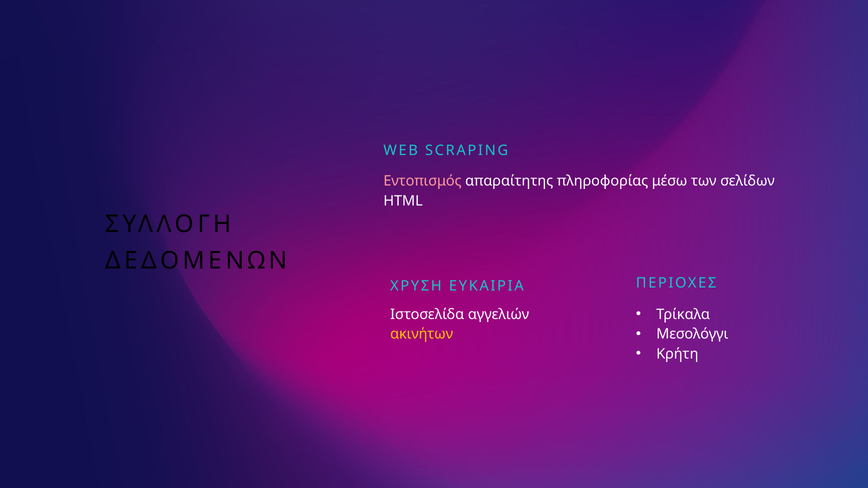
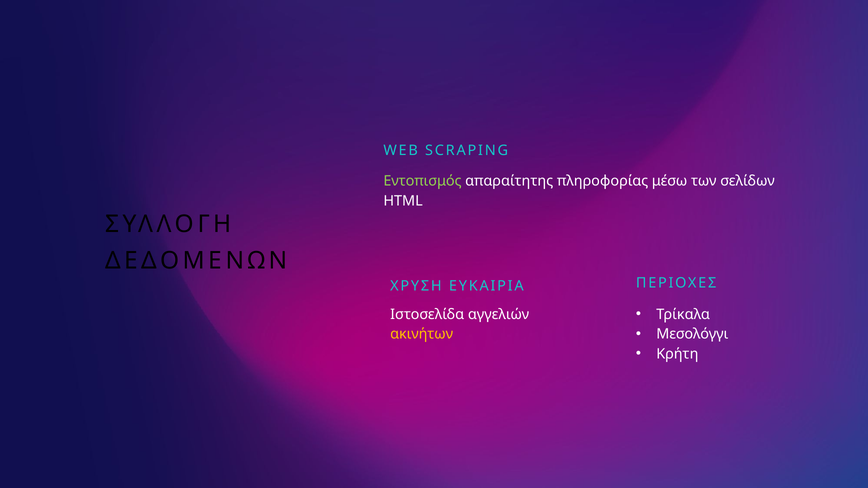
Εντοπισμός colour: pink -> light green
